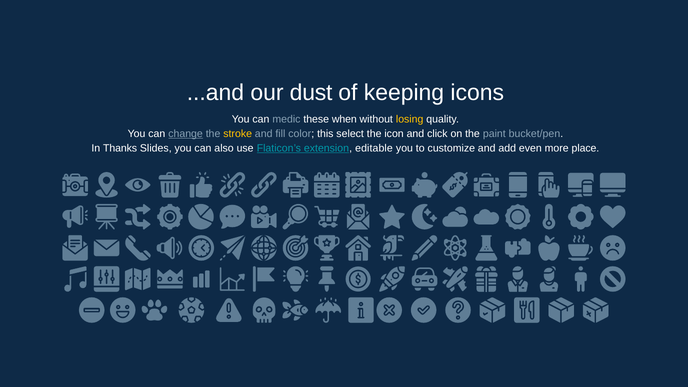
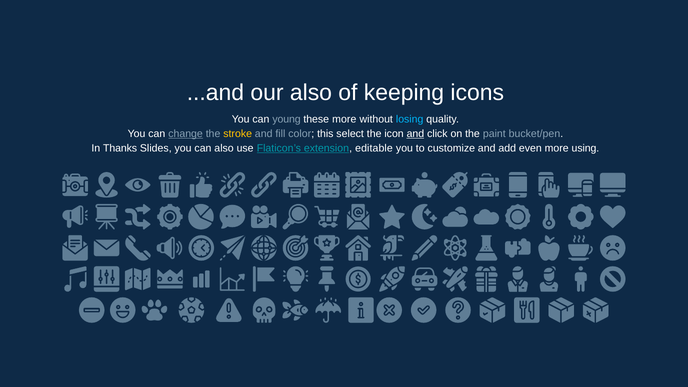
our dust: dust -> also
medic: medic -> young
these when: when -> more
losing colour: yellow -> light blue
and at (415, 134) underline: none -> present
place: place -> using
